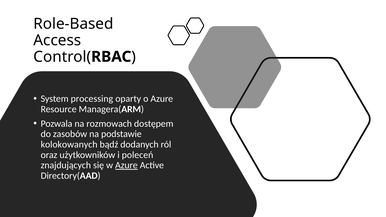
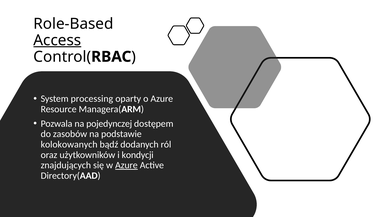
Access underline: none -> present
rozmowach: rozmowach -> pojedynczej
poleceń: poleceń -> kondycji
